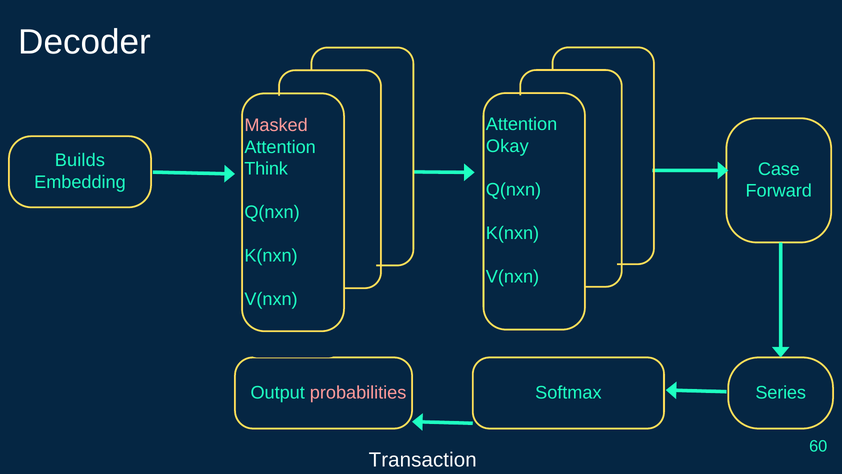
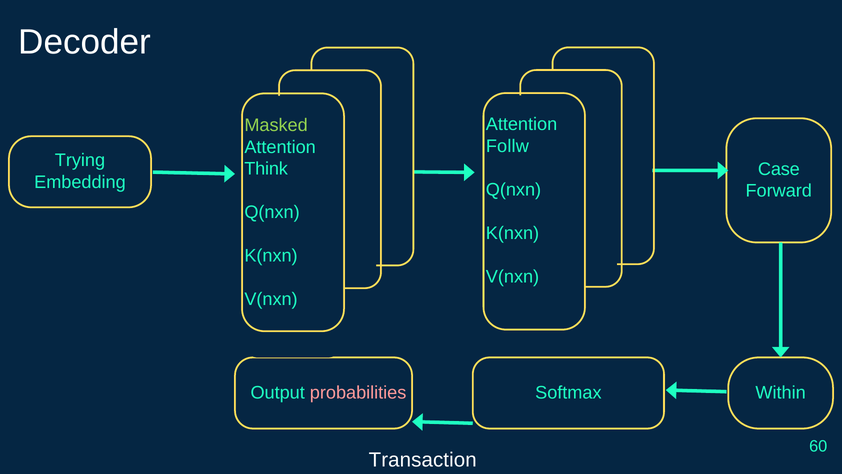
Masked colour: pink -> light green
Okay: Okay -> Follw
Builds: Builds -> Trying
Series: Series -> Within
